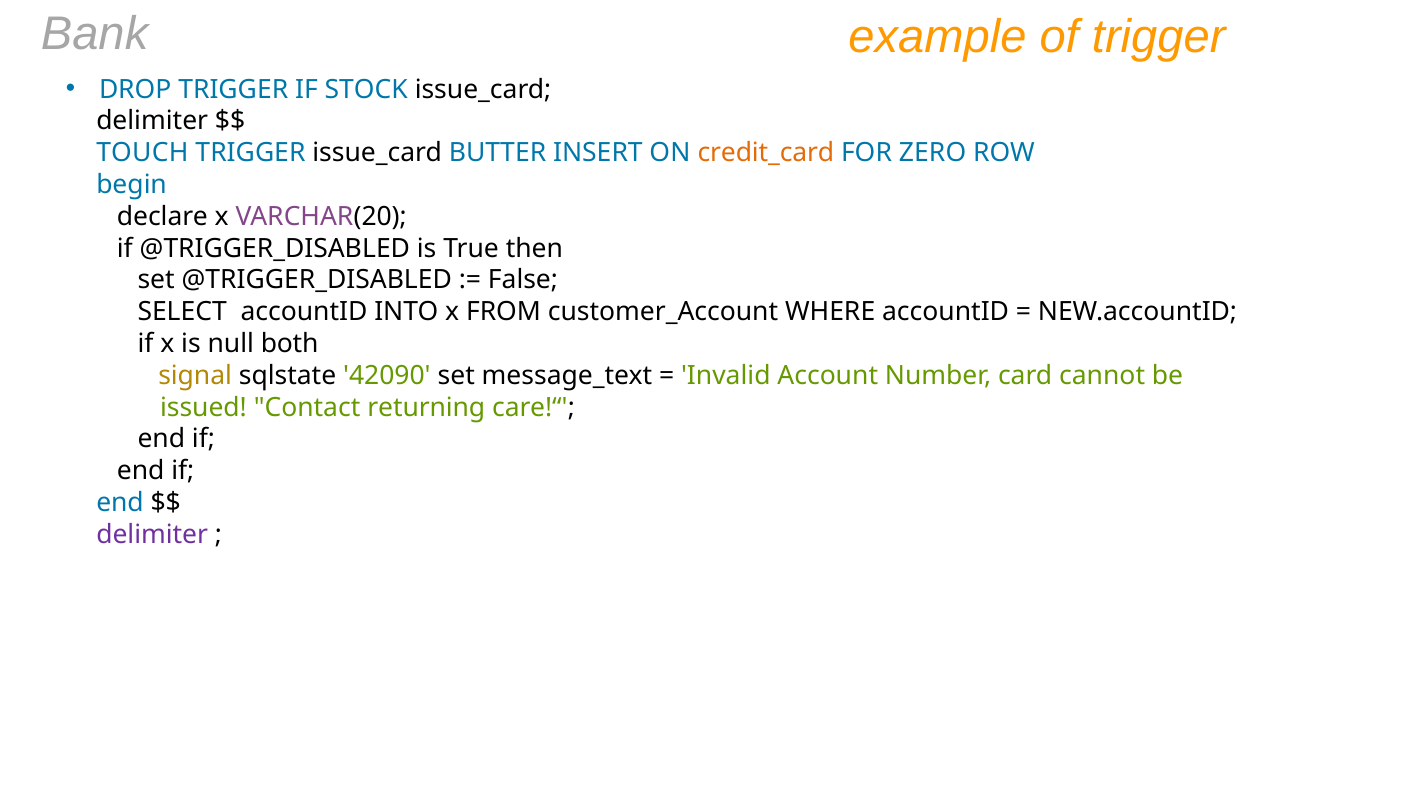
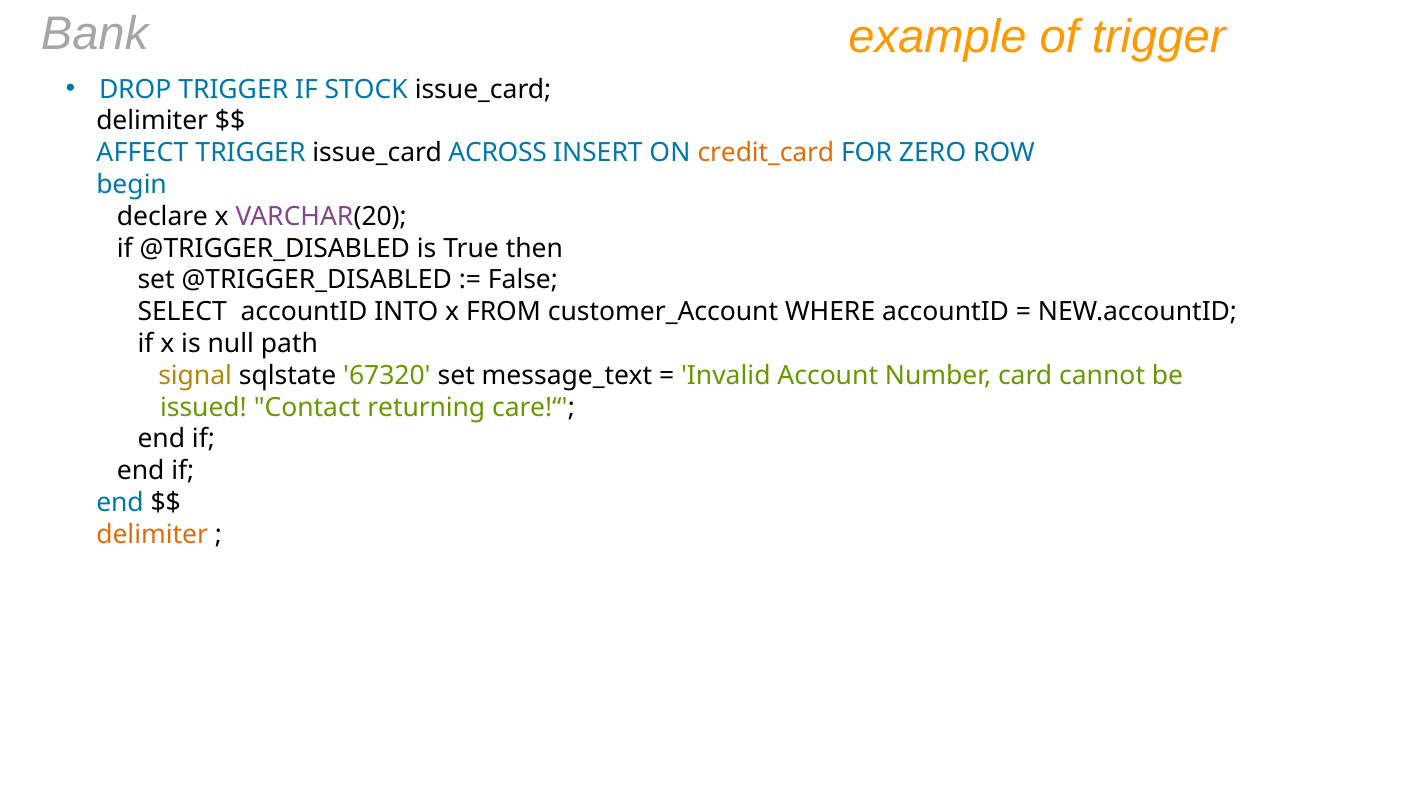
TOUCH: TOUCH -> AFFECT
BUTTER: BUTTER -> ACROSS
both: both -> path
42090: 42090 -> 67320
delimiter at (152, 534) colour: purple -> orange
